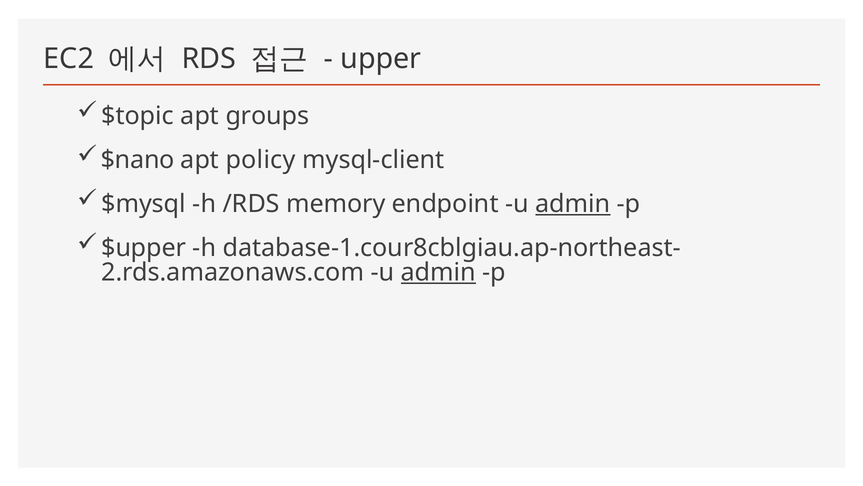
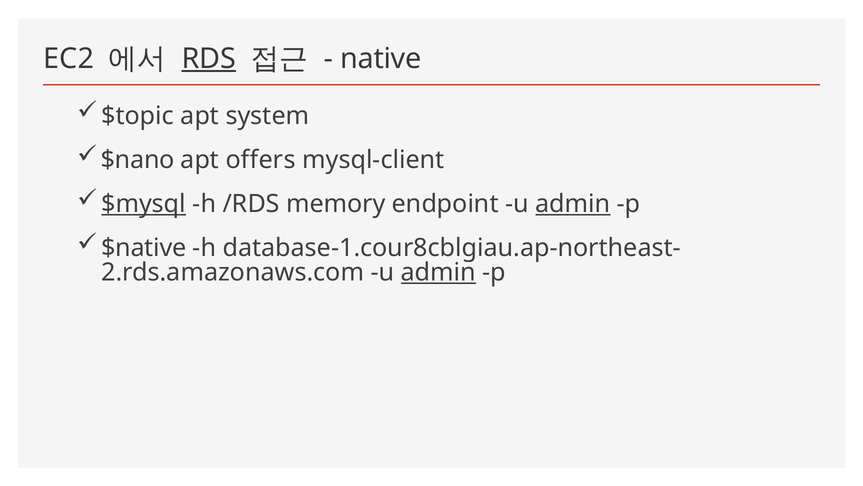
RDS underline: none -> present
upper: upper -> native
groups: groups -> system
policy: policy -> offers
$mysql underline: none -> present
$upper: $upper -> $native
